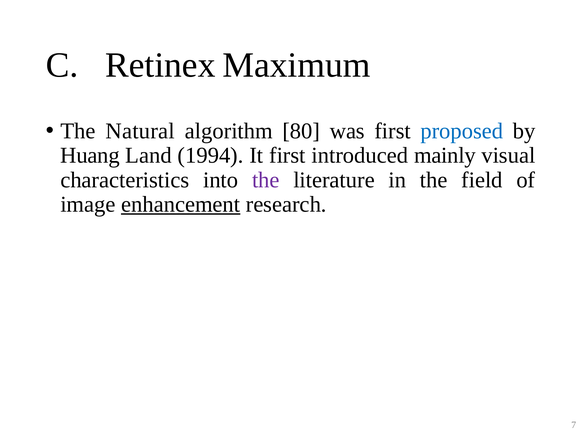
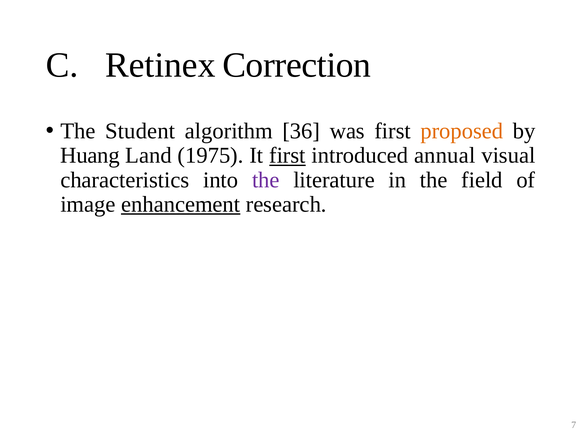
Maximum: Maximum -> Correction
Natural: Natural -> Student
80: 80 -> 36
proposed colour: blue -> orange
1994: 1994 -> 1975
first at (287, 156) underline: none -> present
mainly: mainly -> annual
